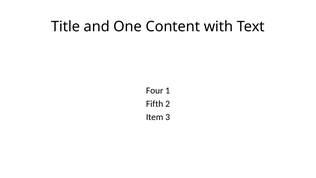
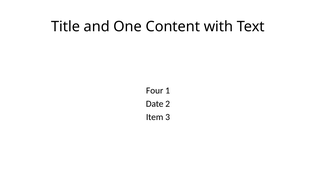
Fifth: Fifth -> Date
